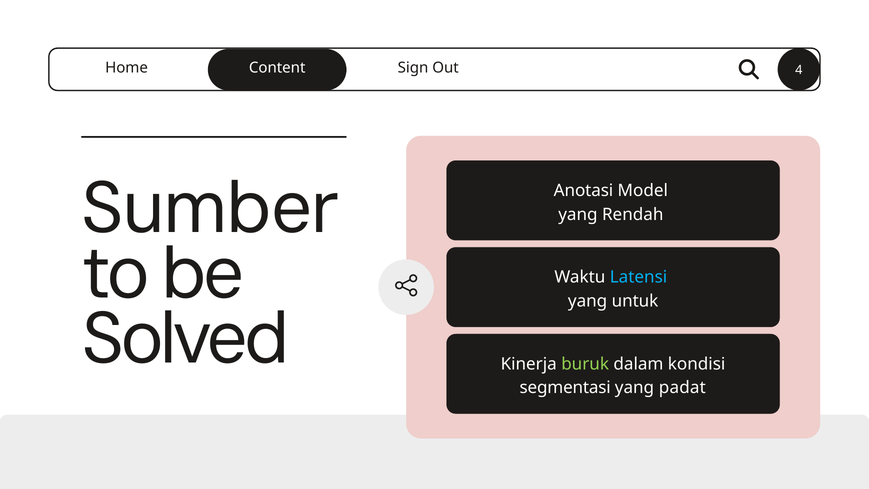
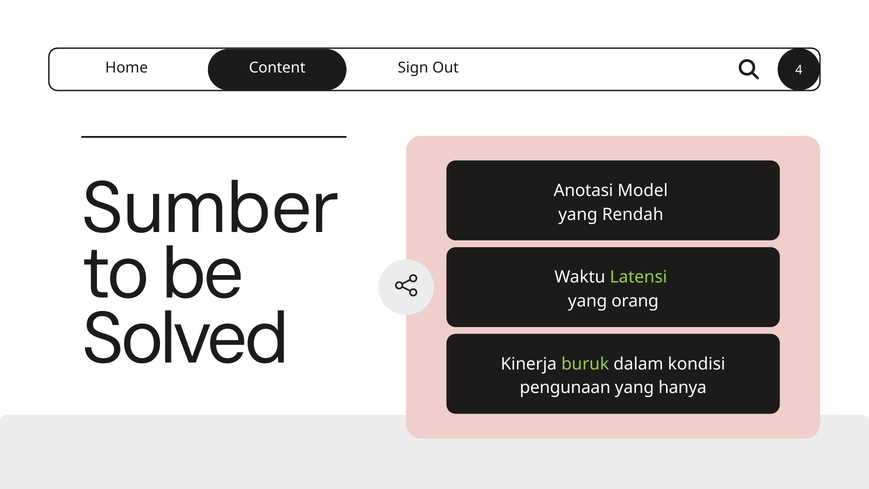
Latensi colour: light blue -> light green
untuk: untuk -> orang
segmentasi: segmentasi -> pengunaan
padat: padat -> hanya
